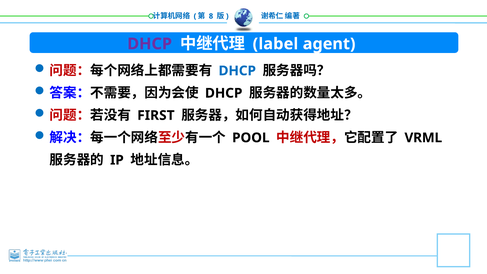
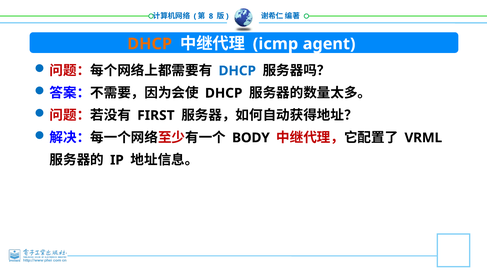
DHCP at (150, 44) colour: purple -> orange
label: label -> icmp
POOL: POOL -> BODY
